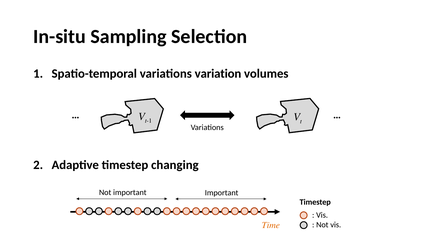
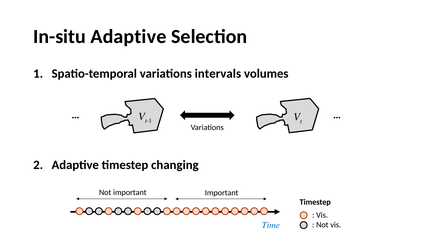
In-situ Sampling: Sampling -> Adaptive
variation: variation -> intervals
Time colour: orange -> blue
